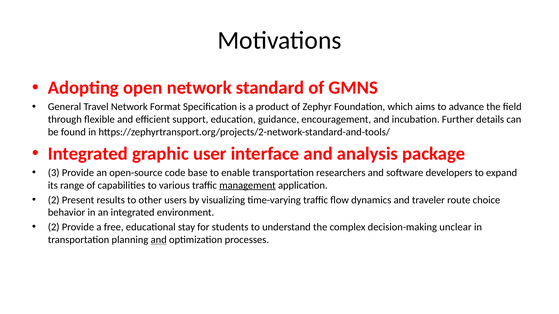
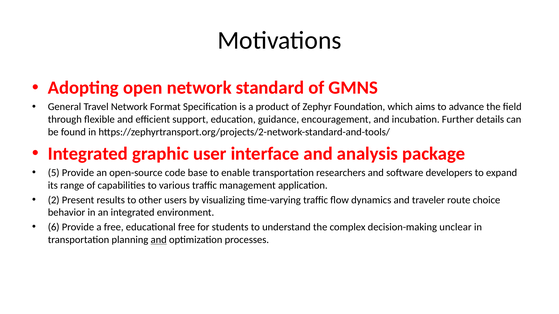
3: 3 -> 5
management underline: present -> none
2 at (54, 227): 2 -> 6
educational stay: stay -> free
